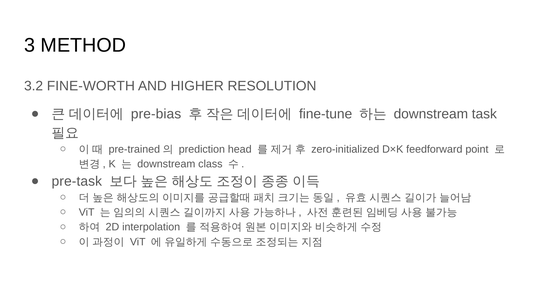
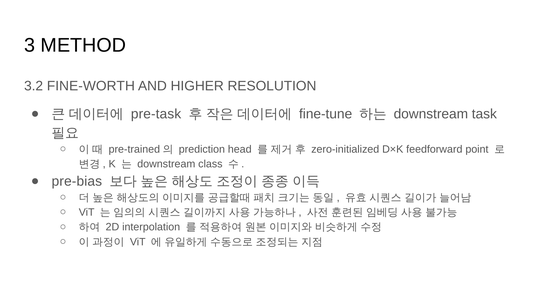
pre-bias: pre-bias -> pre-task
pre-task: pre-task -> pre-bias
